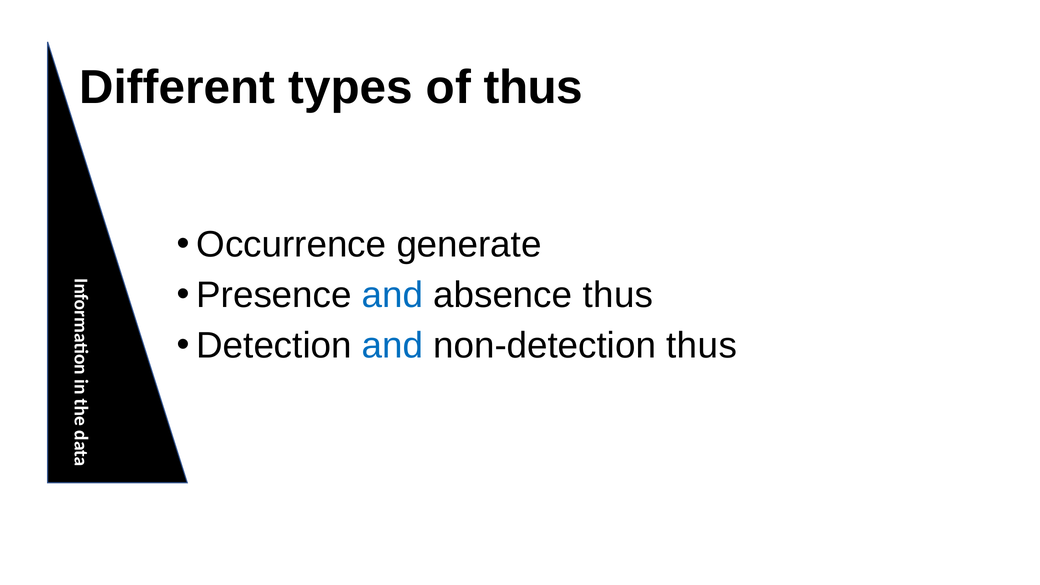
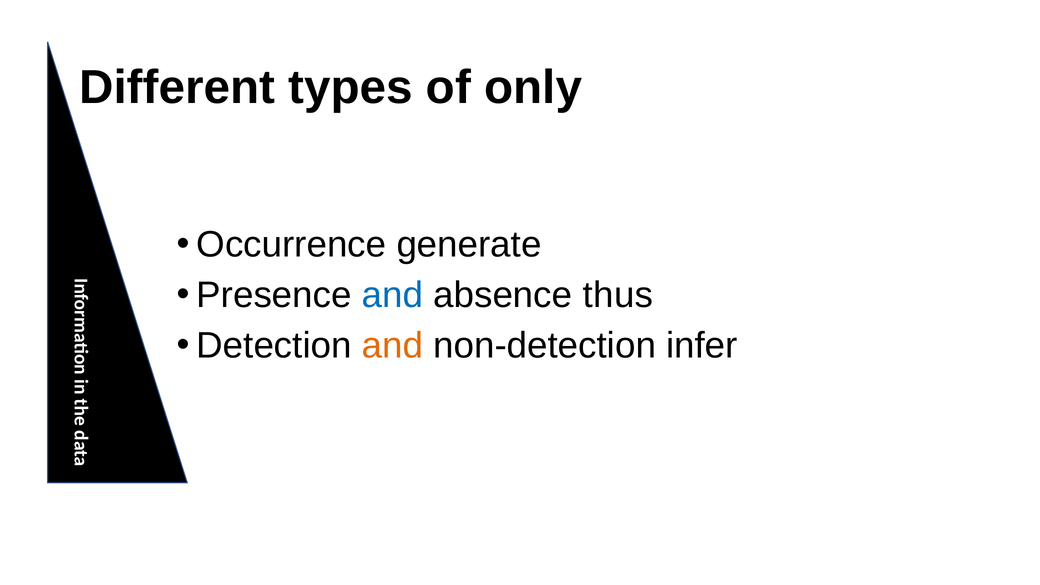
of thus: thus -> only
and at (392, 346) colour: blue -> orange
non-detection thus: thus -> infer
